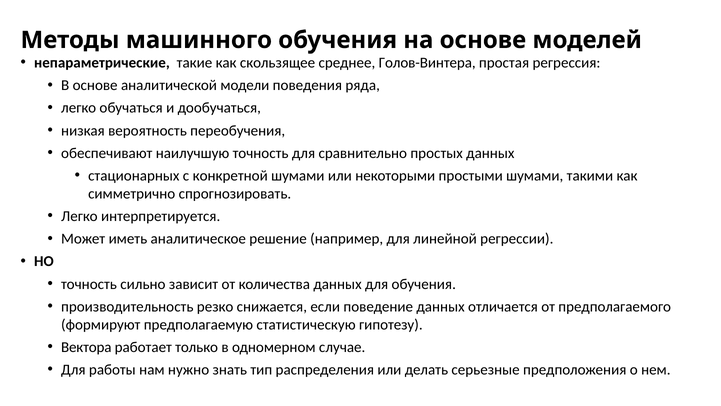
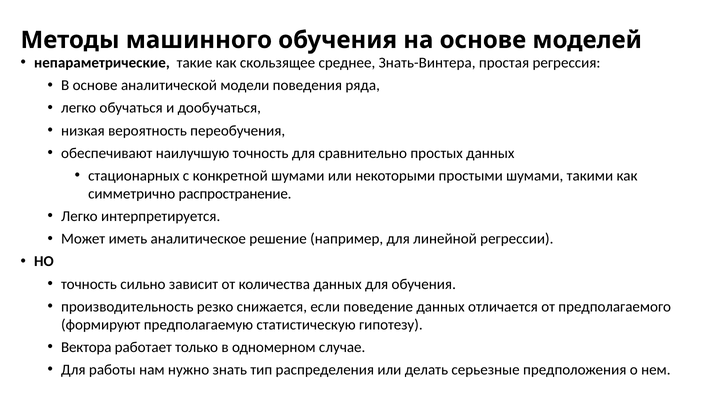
Голов-Винтера: Голов-Винтера -> Знать-Винтера
спрогнозировать: спрогнозировать -> распространение
